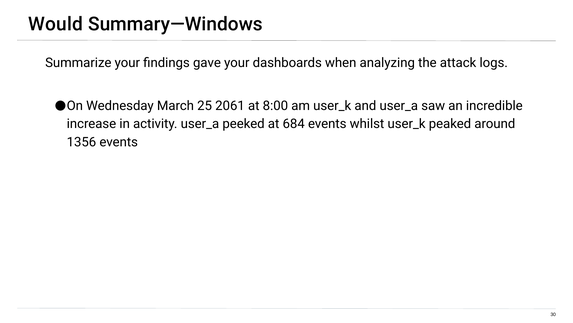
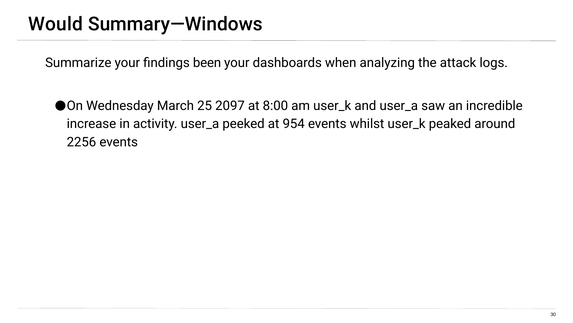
gave: gave -> been
2061: 2061 -> 2097
684: 684 -> 954
1356: 1356 -> 2256
